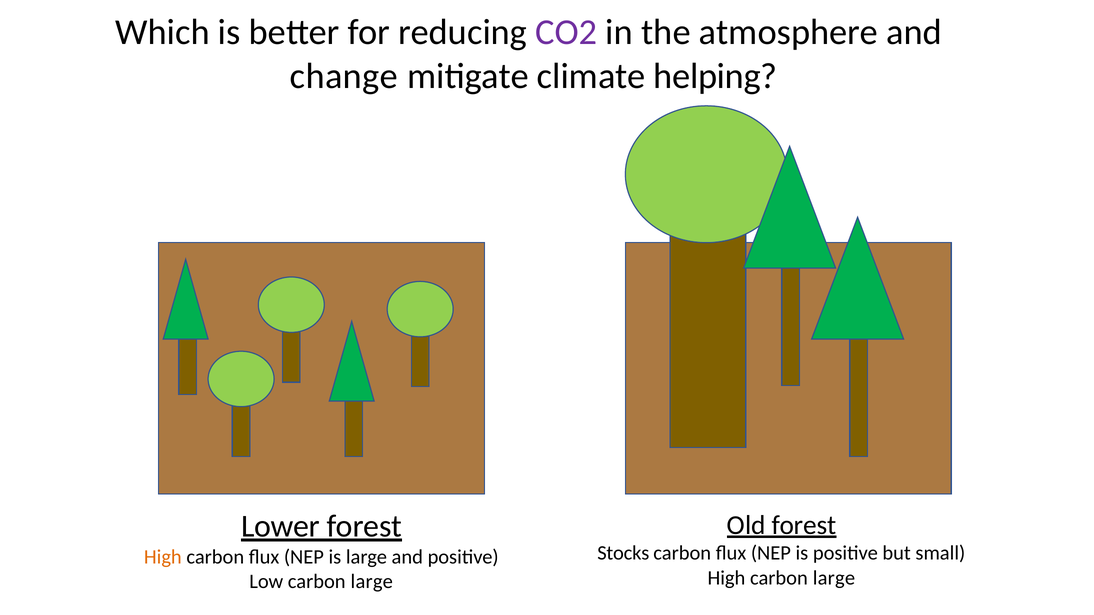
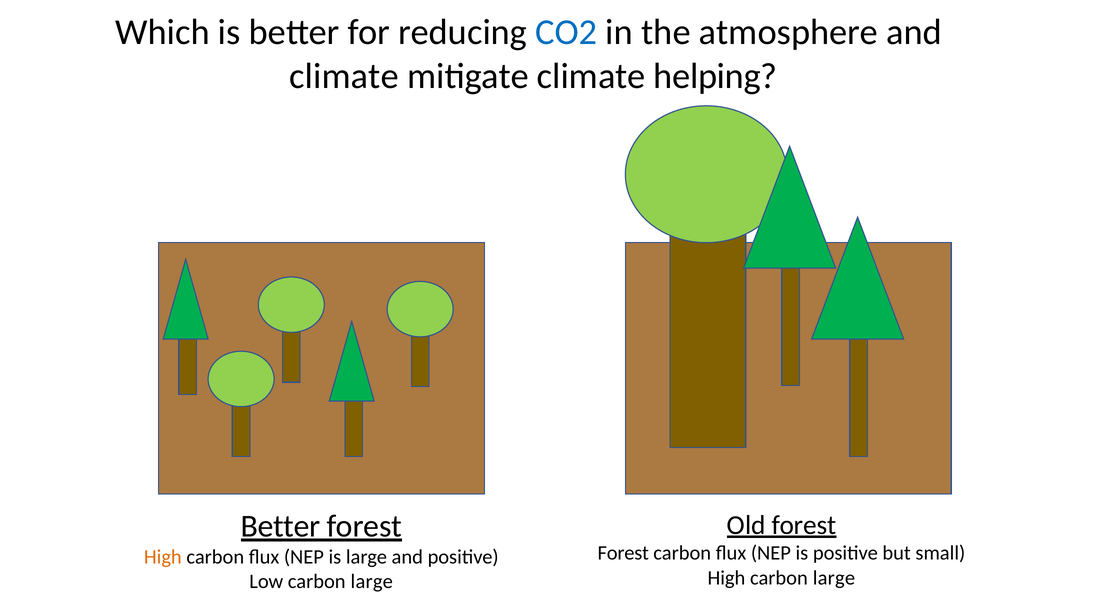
CO2 colour: purple -> blue
change at (344, 76): change -> climate
Lower at (280, 526): Lower -> Better
Stocks at (623, 554): Stocks -> Forest
